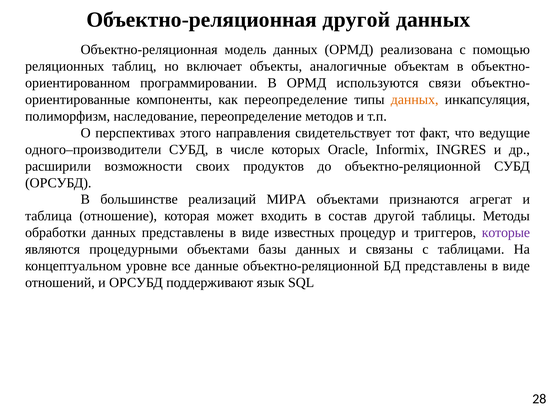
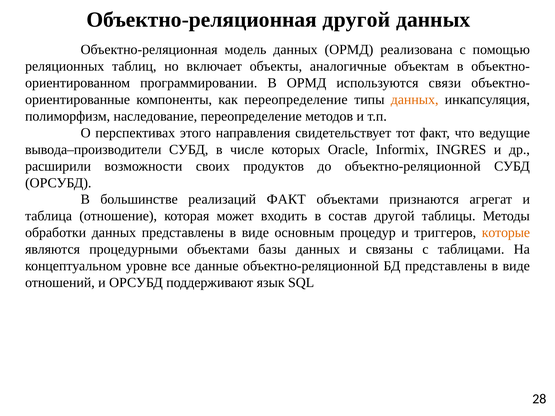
одного–производители: одного–производители -> вывода–производители
реализаций МИРА: МИРА -> ФАКТ
известных: известных -> основным
которые colour: purple -> orange
